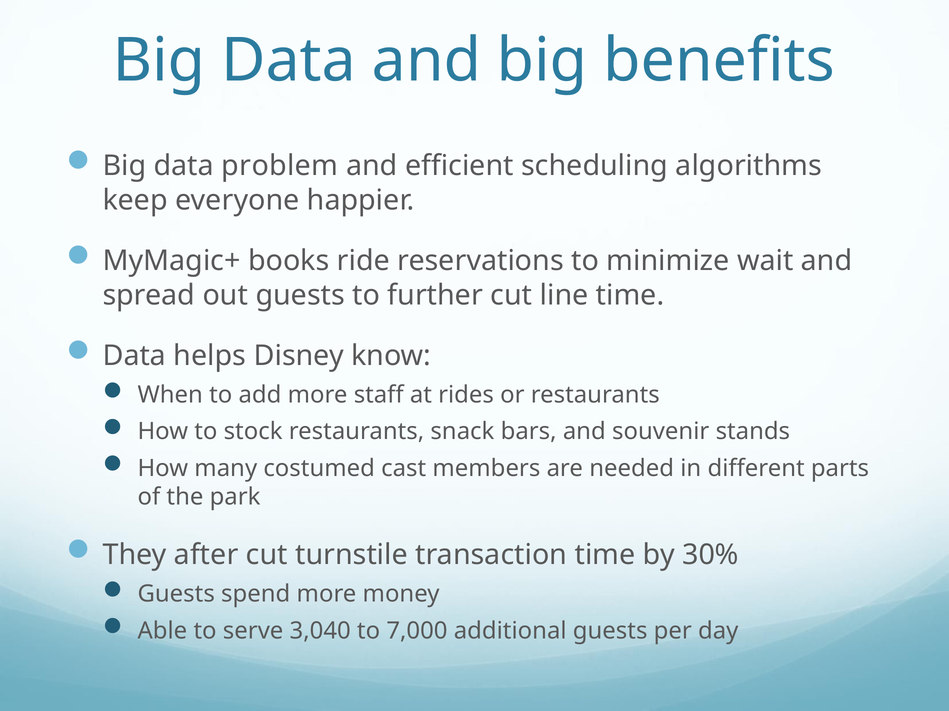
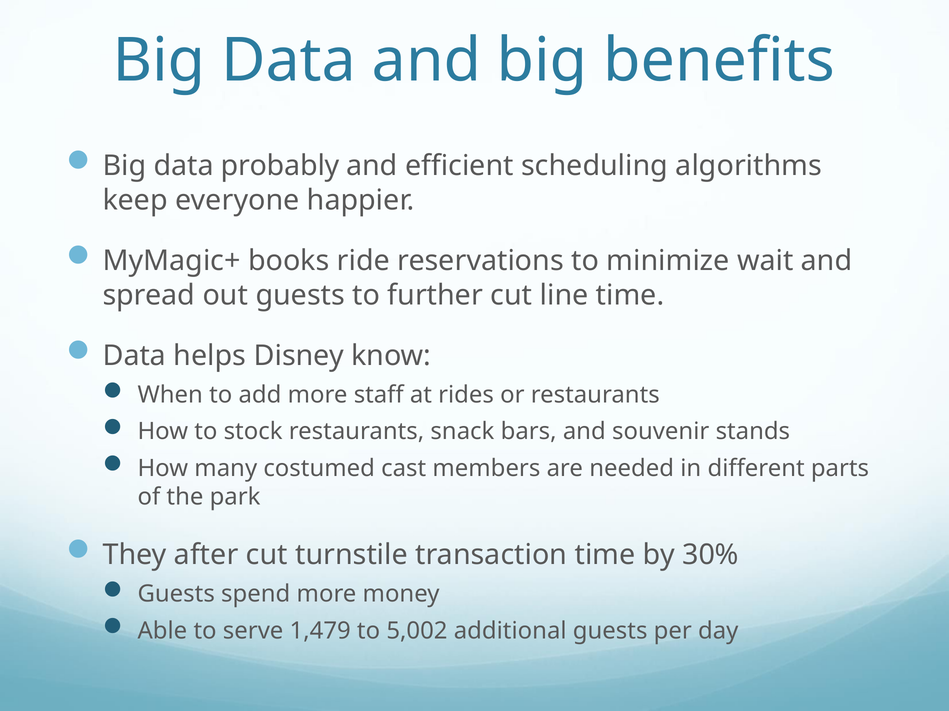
problem: problem -> probably
3,040: 3,040 -> 1,479
7,000: 7,000 -> 5,002
